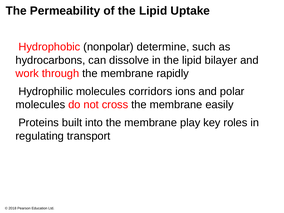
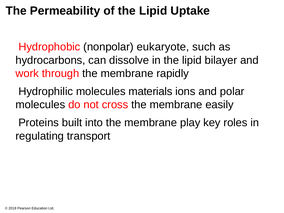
determine: determine -> eukaryote
corridors: corridors -> materials
